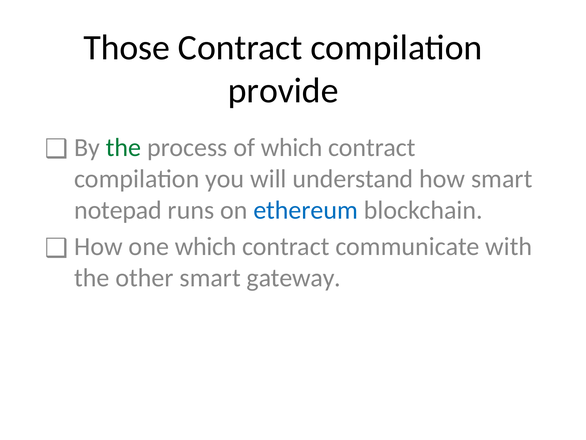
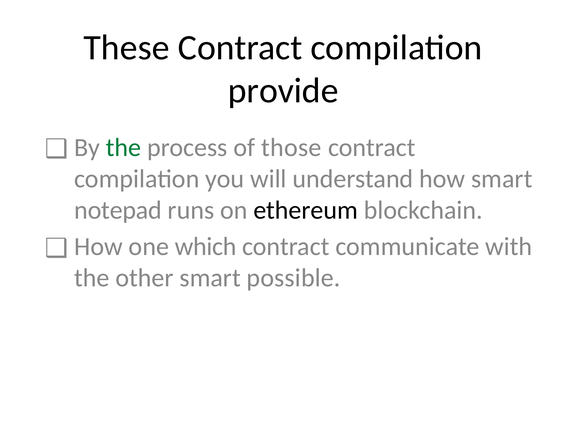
Those: Those -> These
of which: which -> those
ethereum colour: blue -> black
gateway: gateway -> possible
